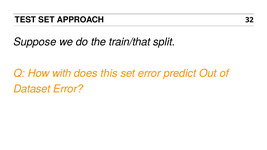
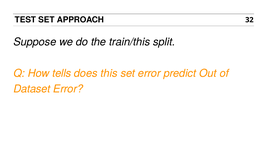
train/that: train/that -> train/this
with: with -> tells
